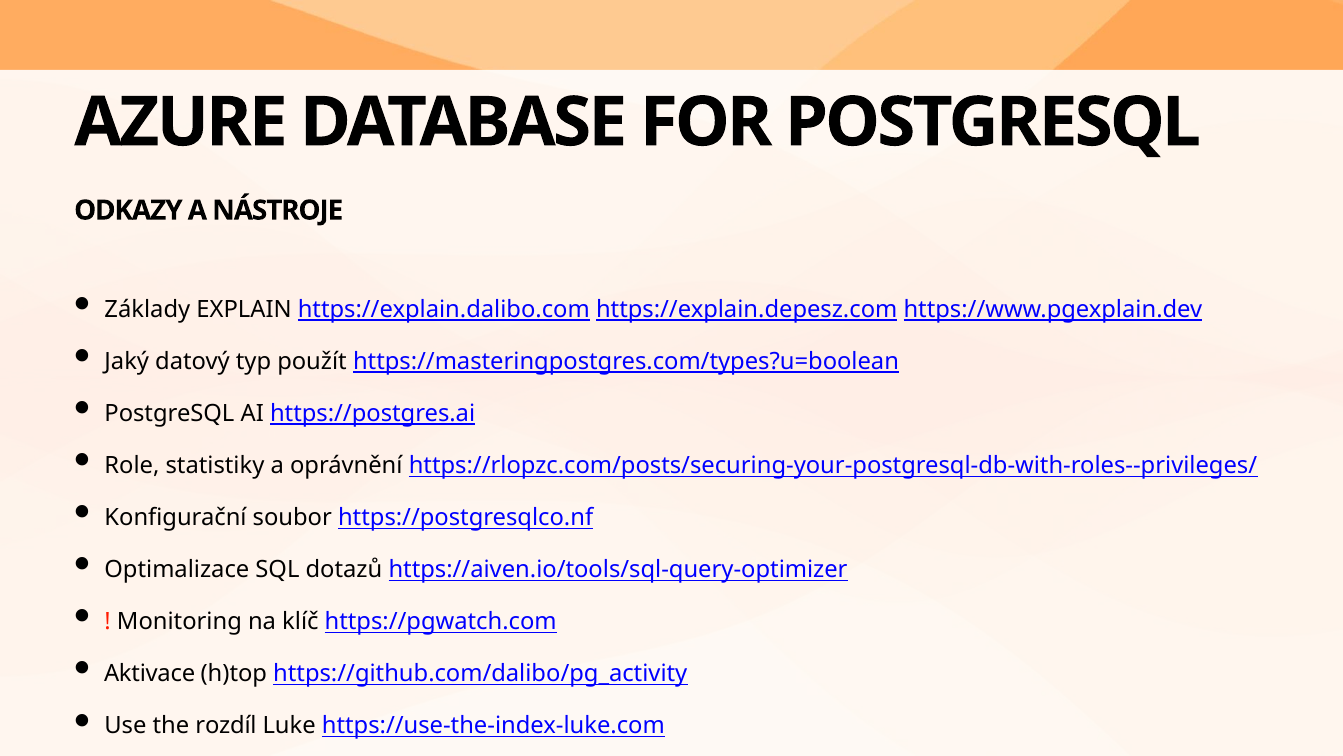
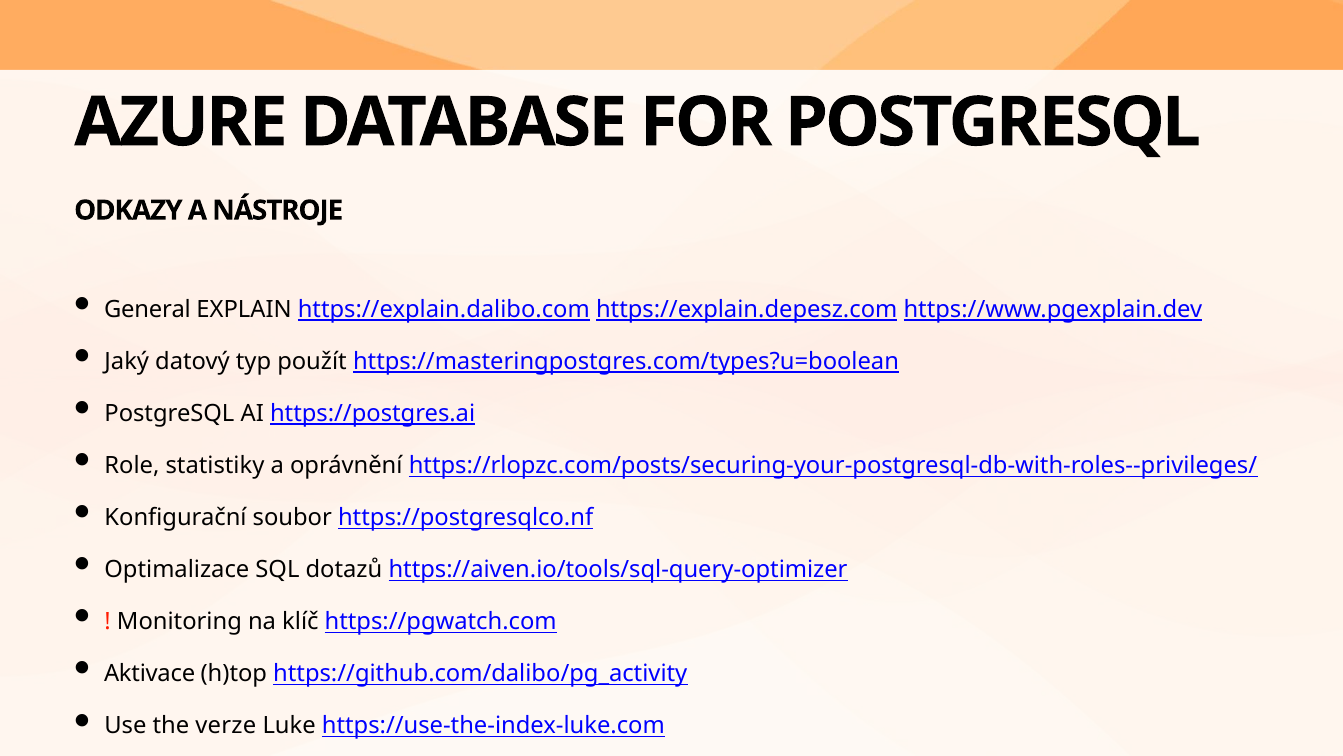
Základy: Základy -> General
rozdíl: rozdíl -> verze
